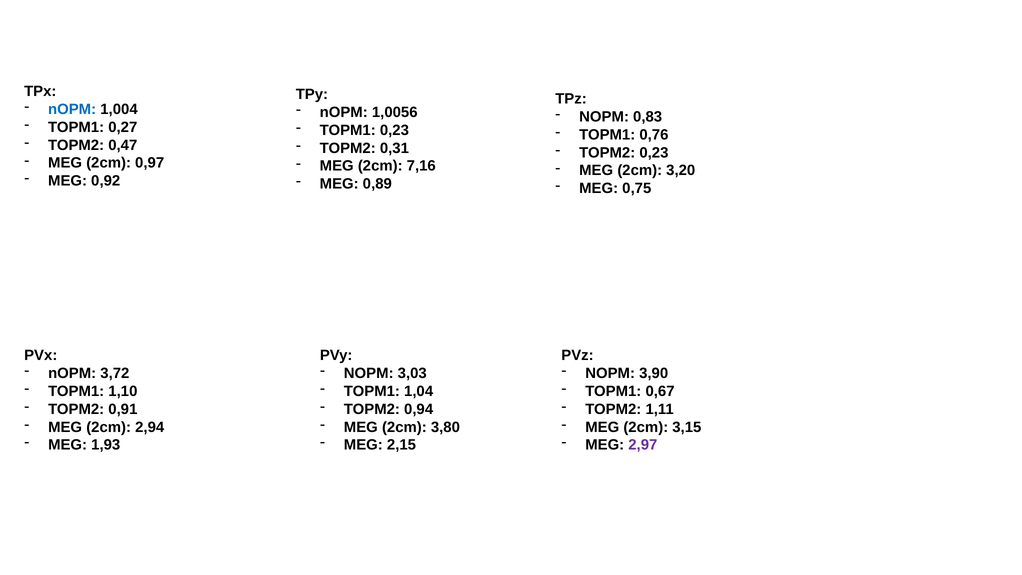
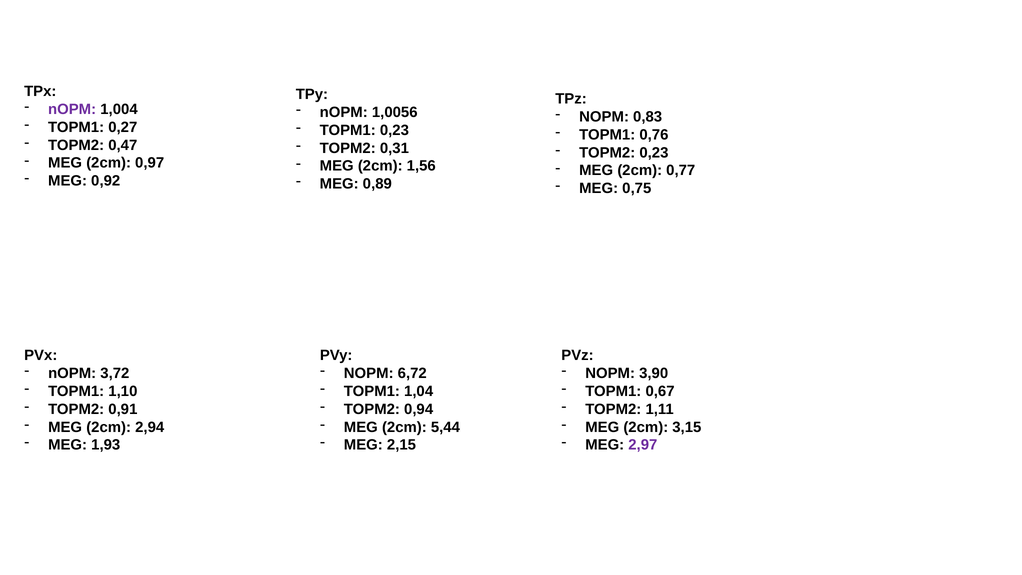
nOPM at (72, 109) colour: blue -> purple
7,16: 7,16 -> 1,56
3,20: 3,20 -> 0,77
3,03: 3,03 -> 6,72
3,80: 3,80 -> 5,44
